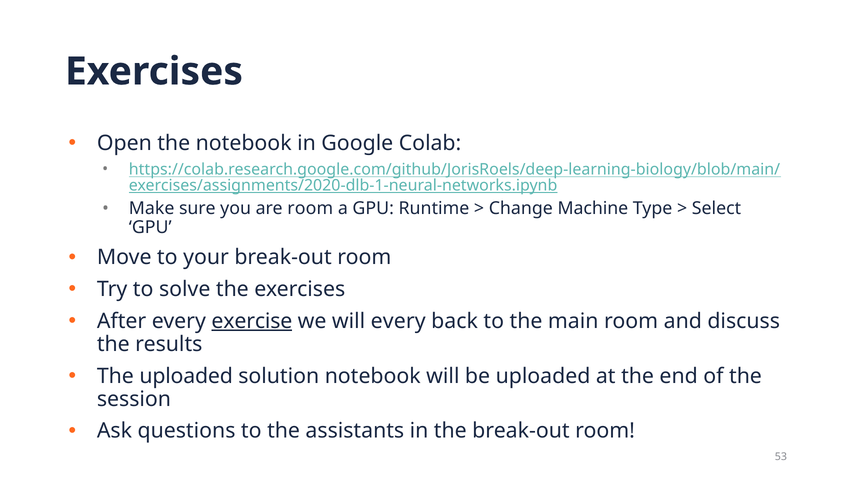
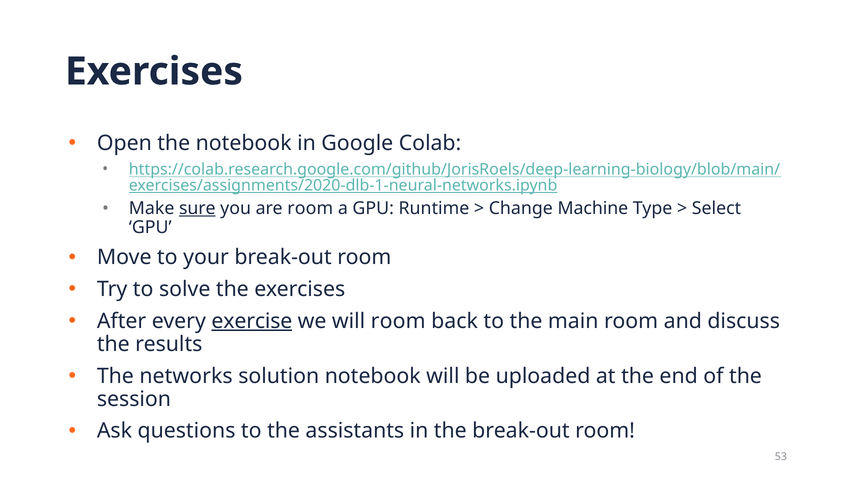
sure underline: none -> present
will every: every -> room
The uploaded: uploaded -> networks
